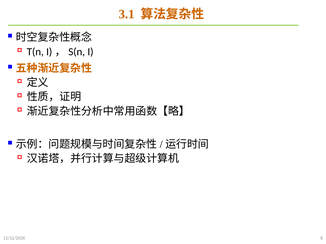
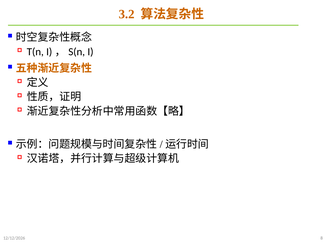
3.1: 3.1 -> 3.2
